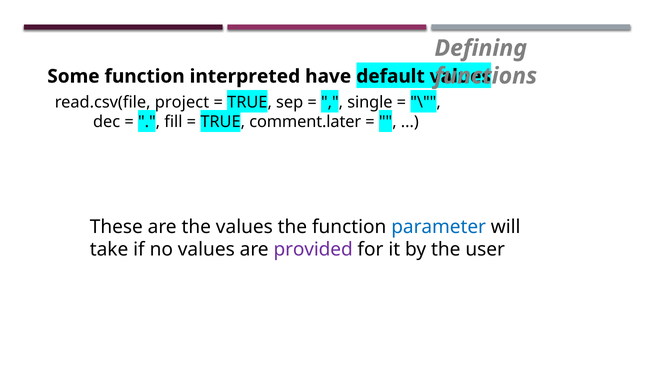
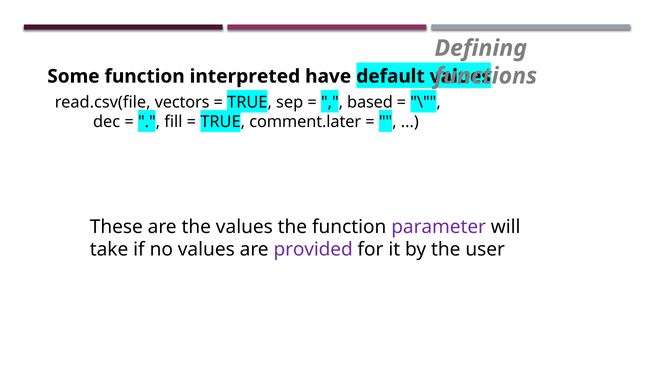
project: project -> vectors
single: single -> based
parameter colour: blue -> purple
